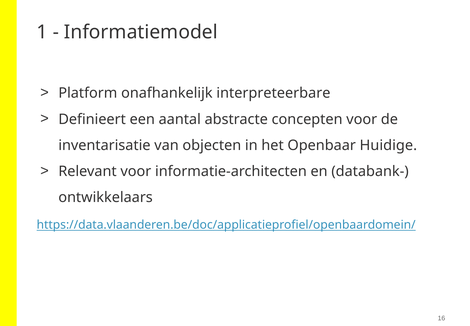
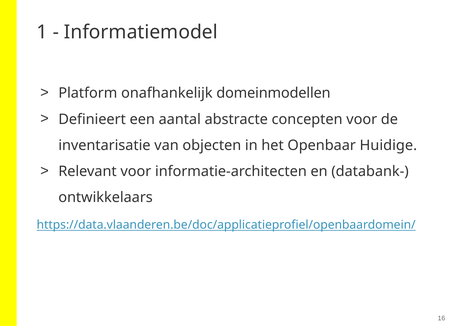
interpreteerbare: interpreteerbare -> domeinmodellen
